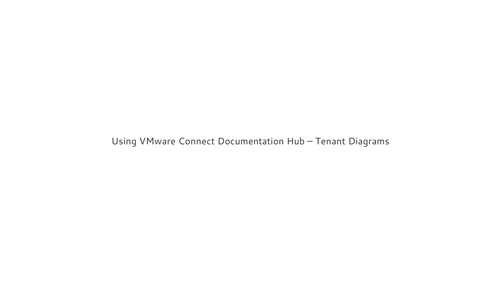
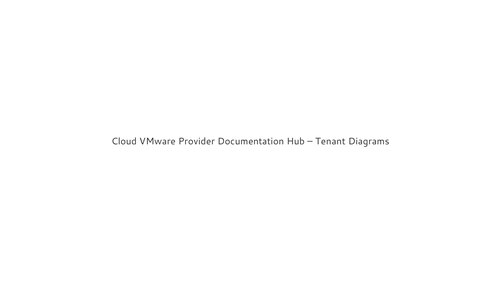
Using: Using -> Cloud
Connect: Connect -> Provider
